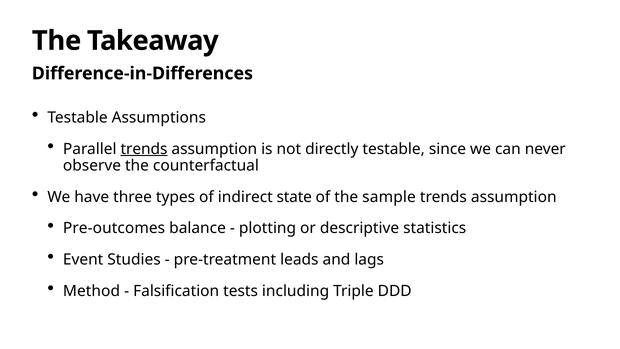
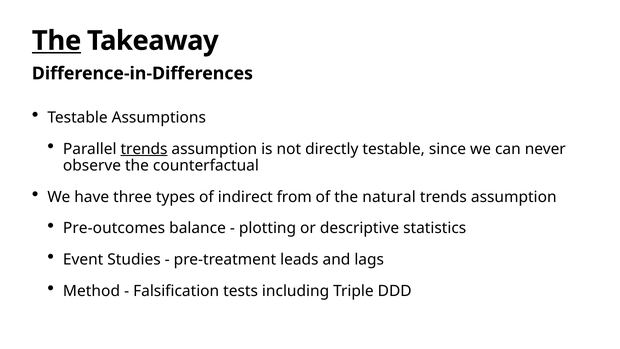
The at (57, 41) underline: none -> present
state: state -> from
sample: sample -> natural
